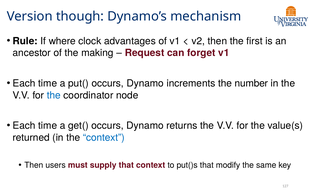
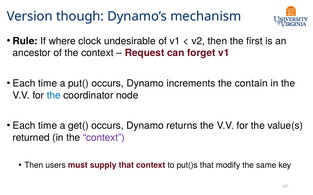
advantages: advantages -> undesirable
of the making: making -> context
number: number -> contain
context at (104, 138) colour: blue -> purple
